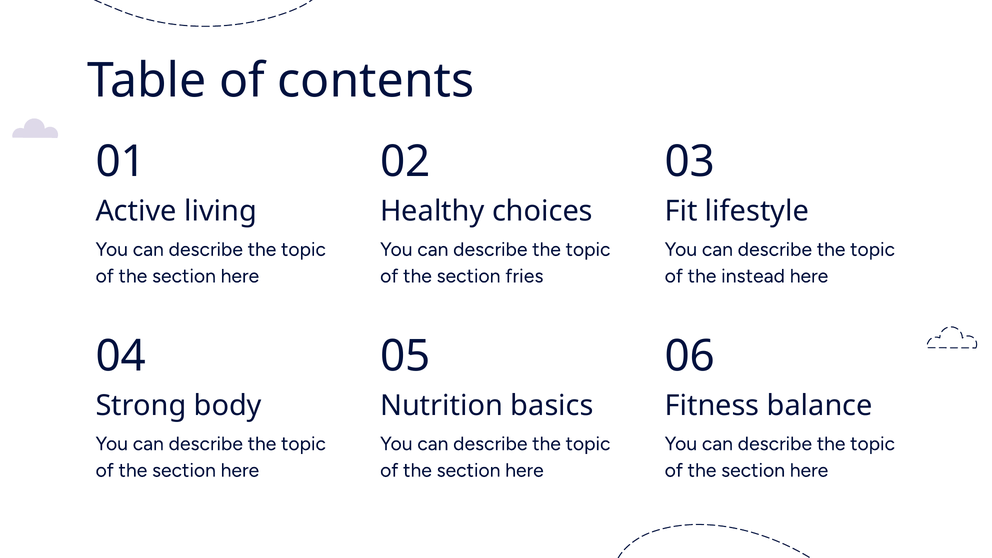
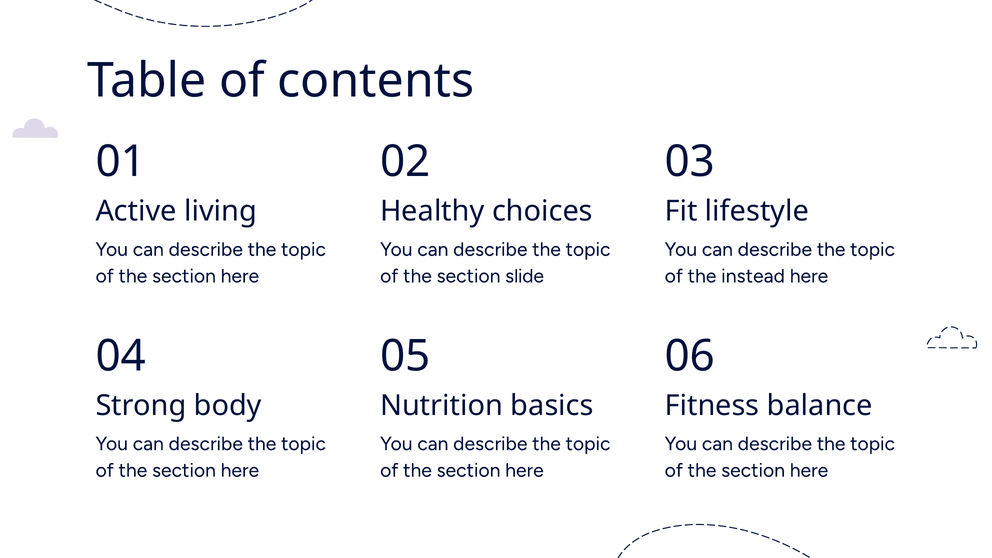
fries: fries -> slide
